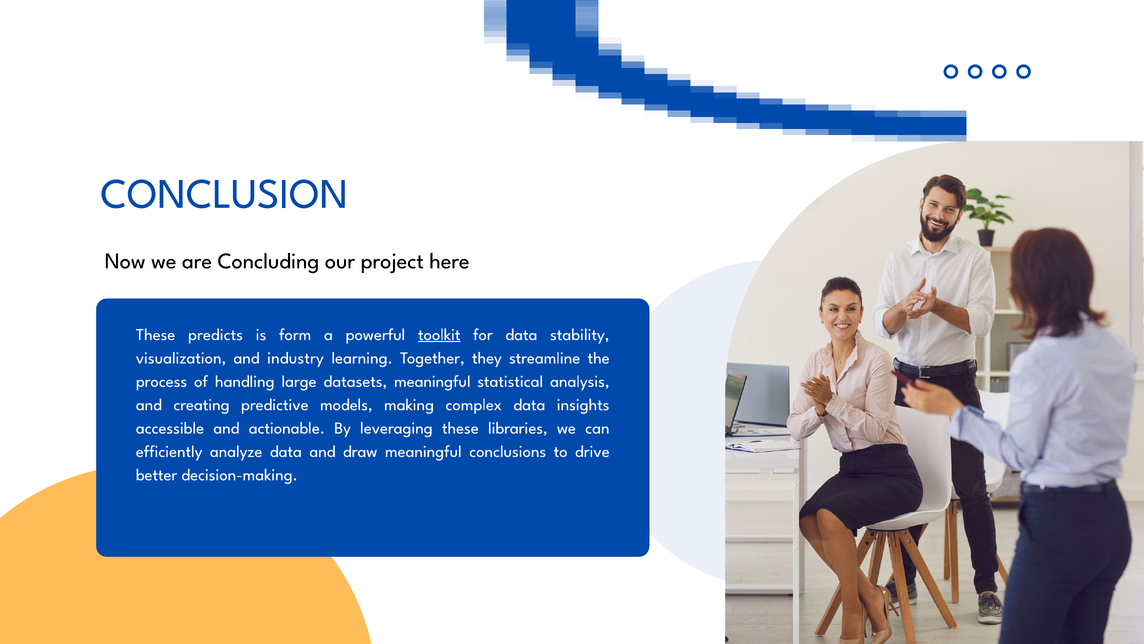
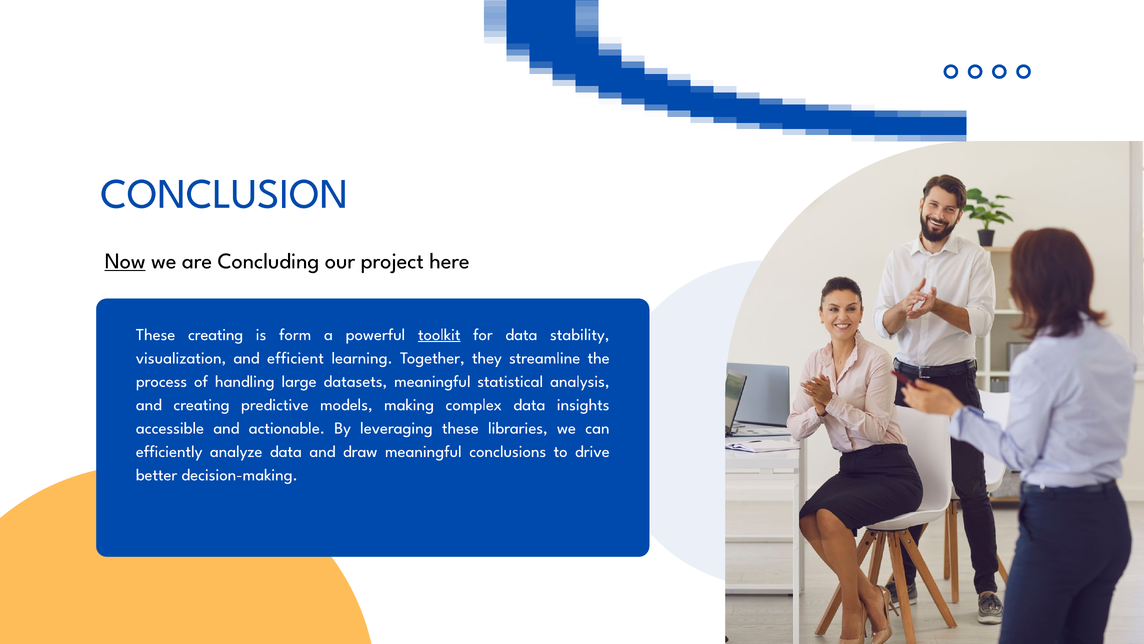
Now underline: none -> present
These predicts: predicts -> creating
industry: industry -> efficient
